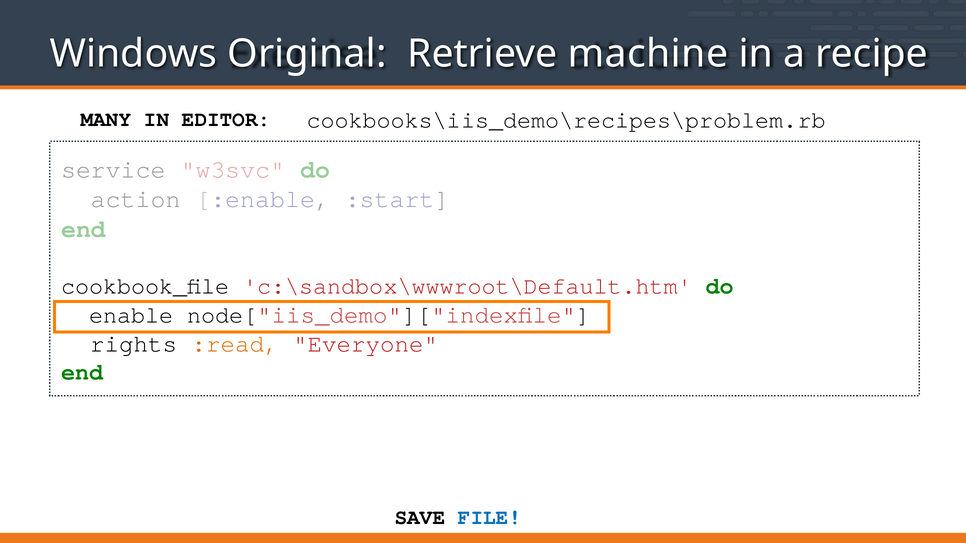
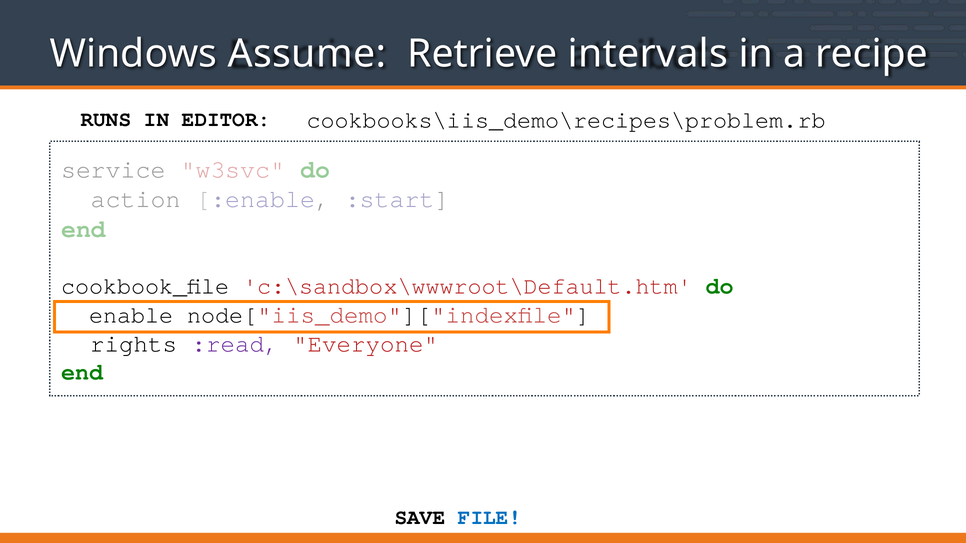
Original: Original -> Assume
machine: machine -> intervals
MANY: MANY -> RUNS
:read colour: orange -> purple
